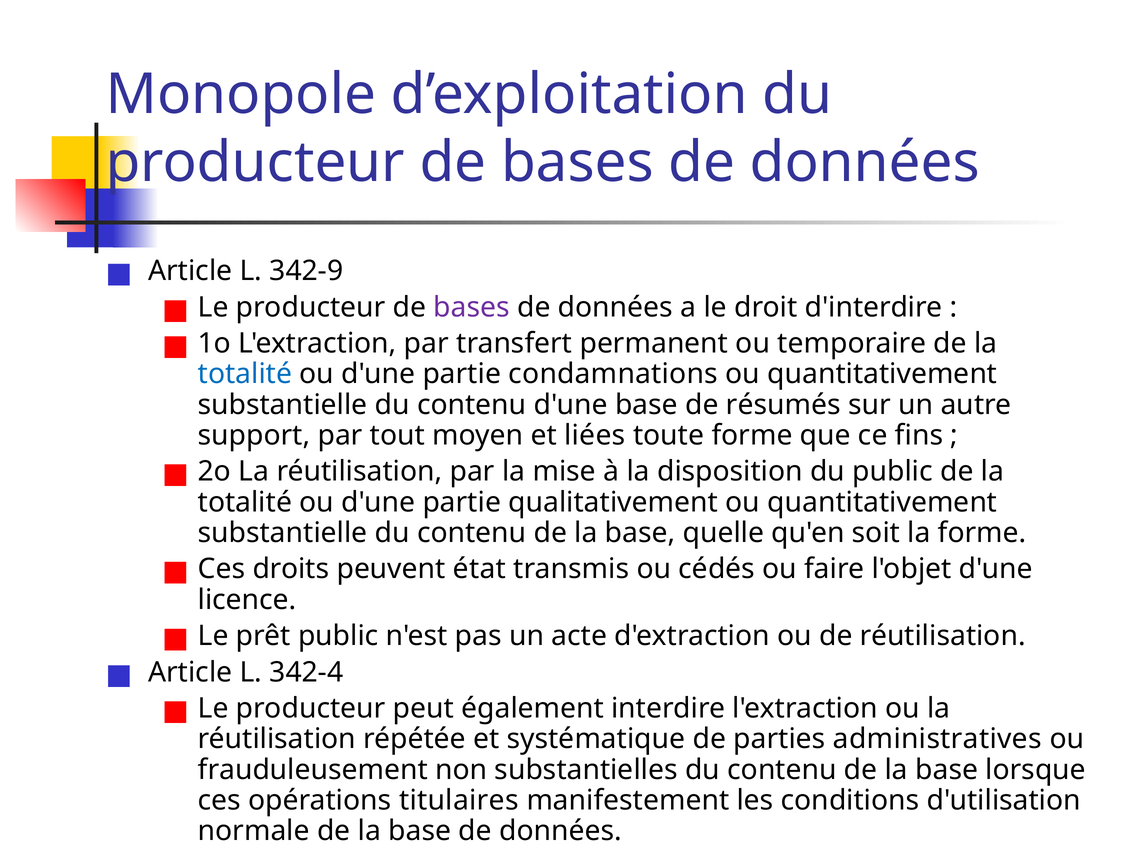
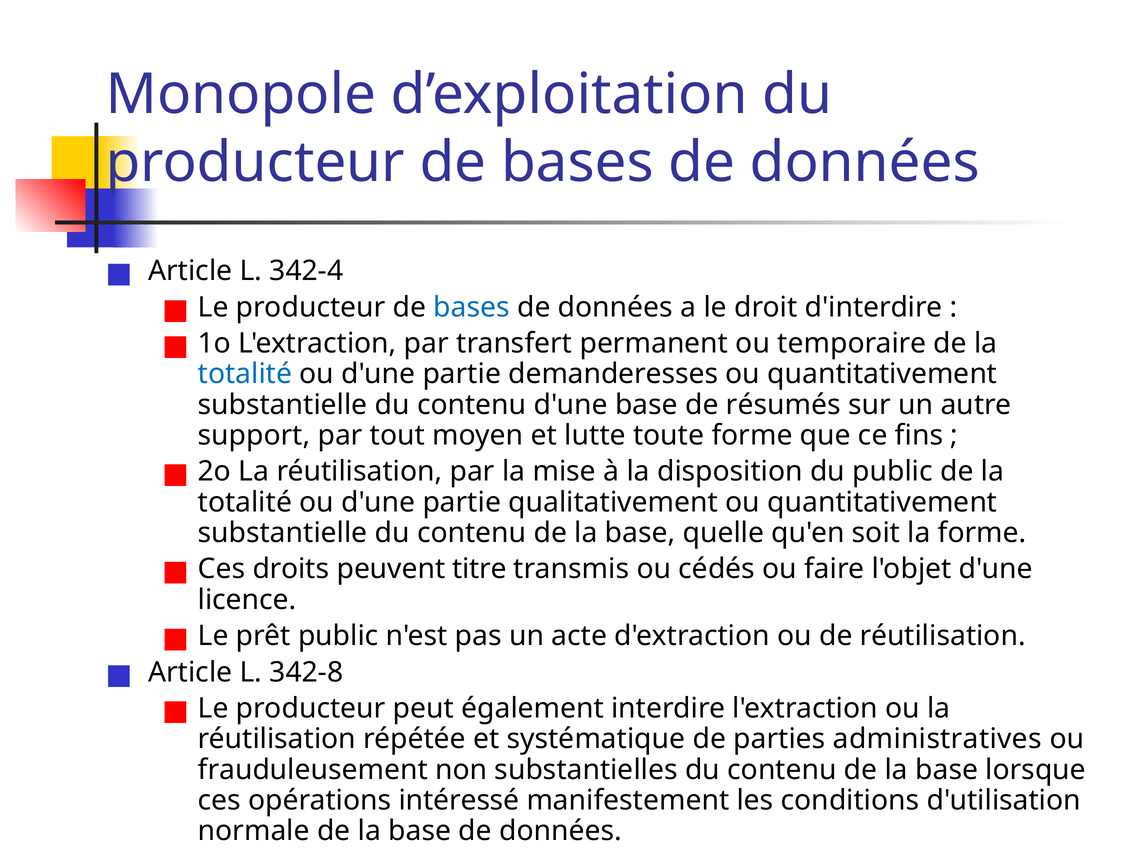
342-9: 342-9 -> 342-4
bases at (472, 307) colour: purple -> blue
condamnations: condamnations -> demanderesses
liées: liées -> lutte
état: état -> titre
342-4: 342-4 -> 342-8
titulaires: titulaires -> intéressé
